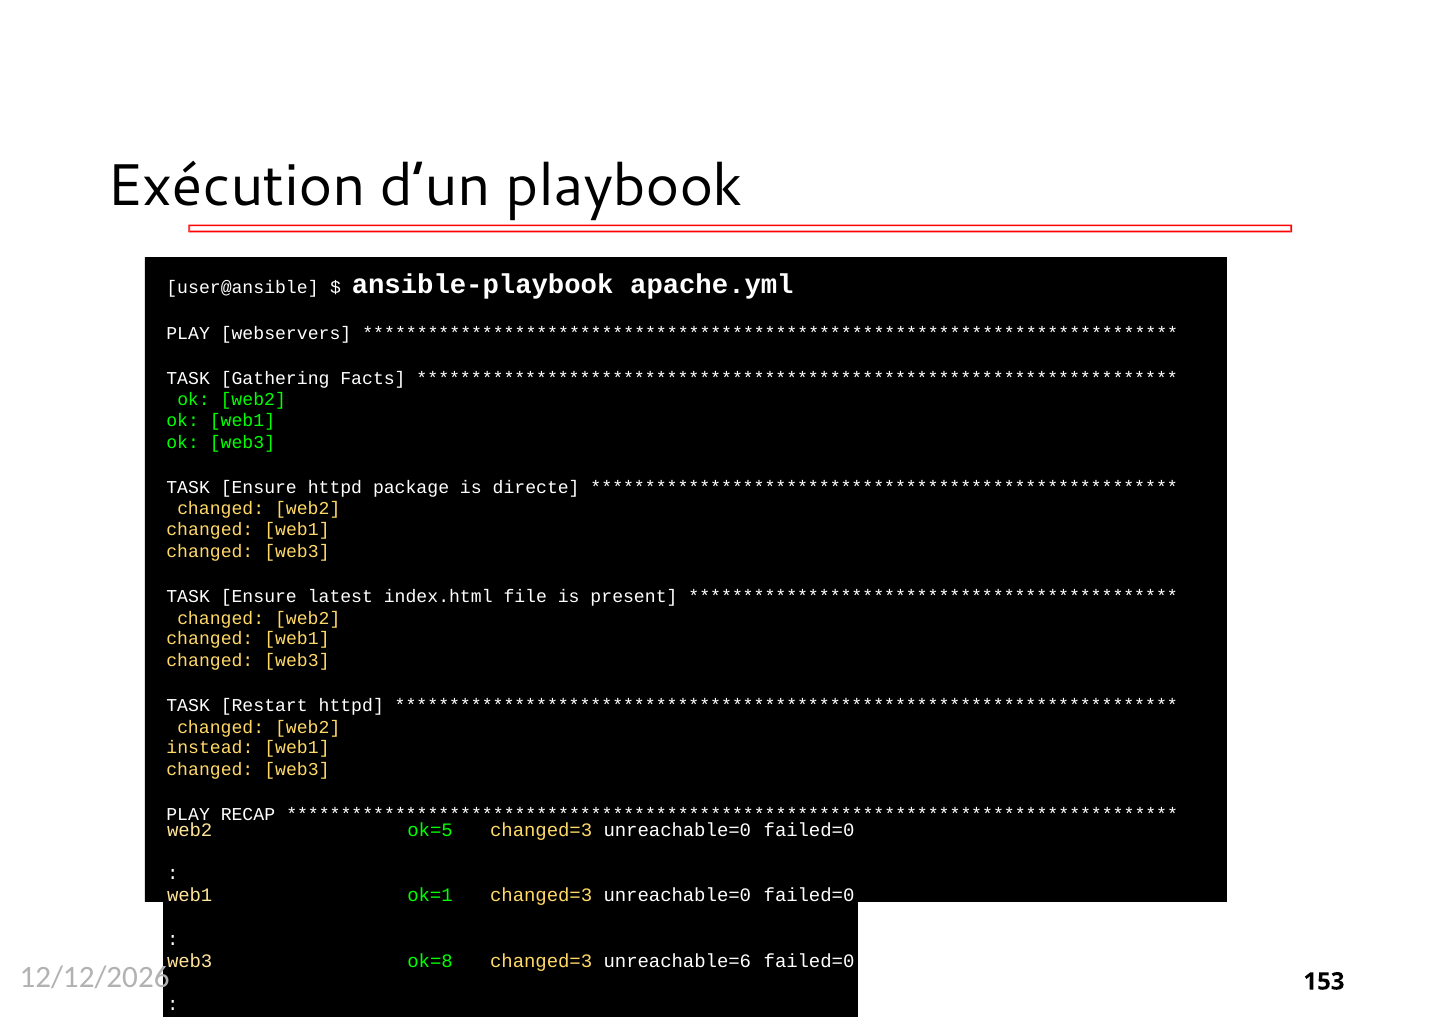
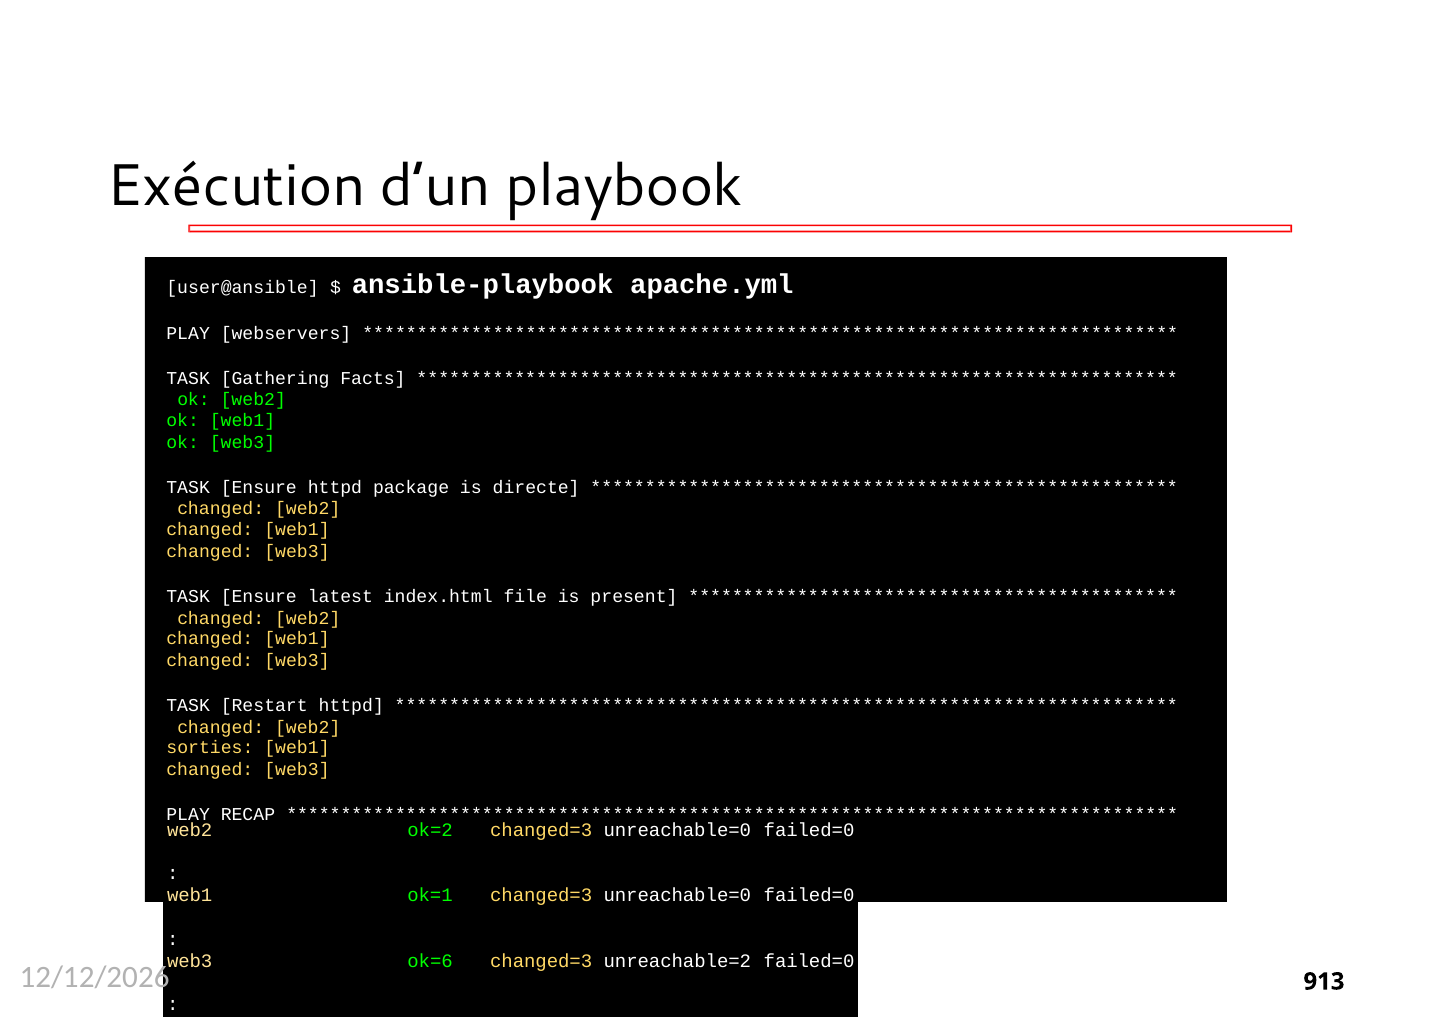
instead: instead -> sorties
ok=5: ok=5 -> ok=2
ok=8: ok=8 -> ok=6
unreachable=6: unreachable=6 -> unreachable=2
153: 153 -> 913
